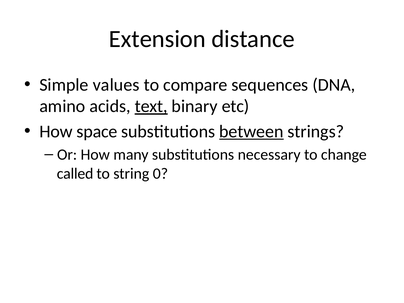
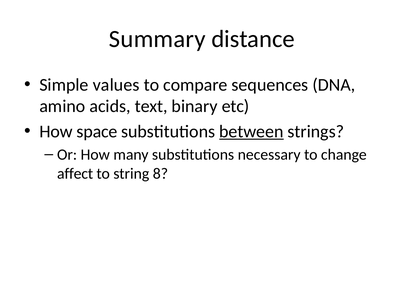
Extension: Extension -> Summary
text underline: present -> none
called: called -> affect
0: 0 -> 8
